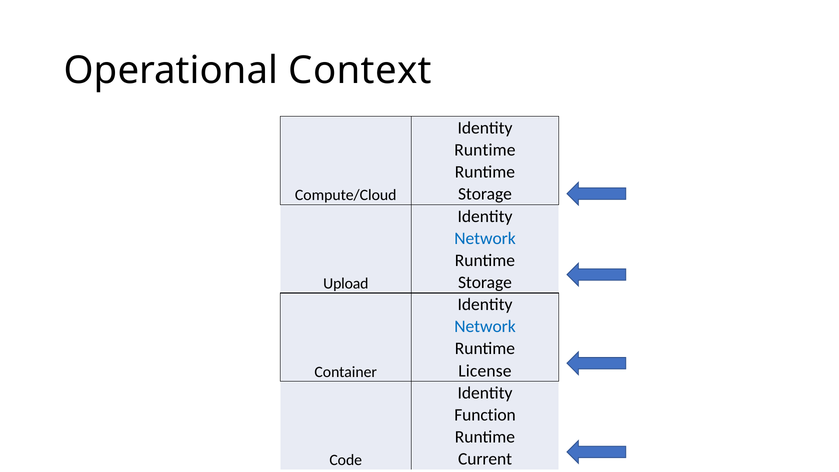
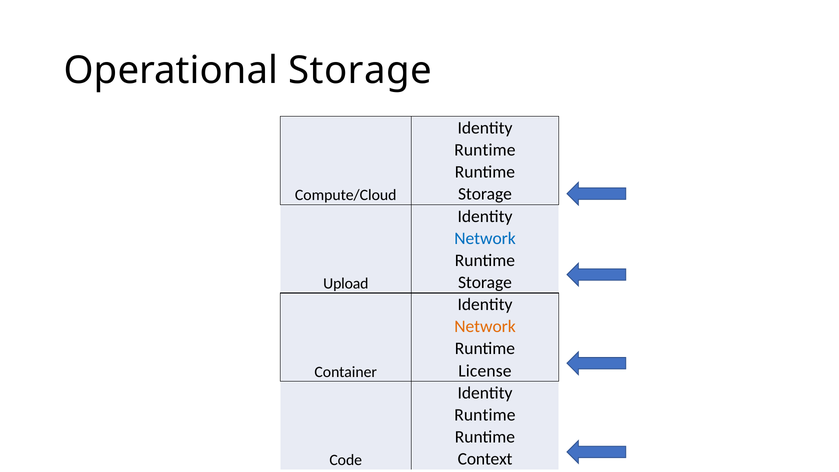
Operational Context: Context -> Storage
Network at (485, 327) colour: blue -> orange
Function at (485, 415): Function -> Runtime
Current: Current -> Context
